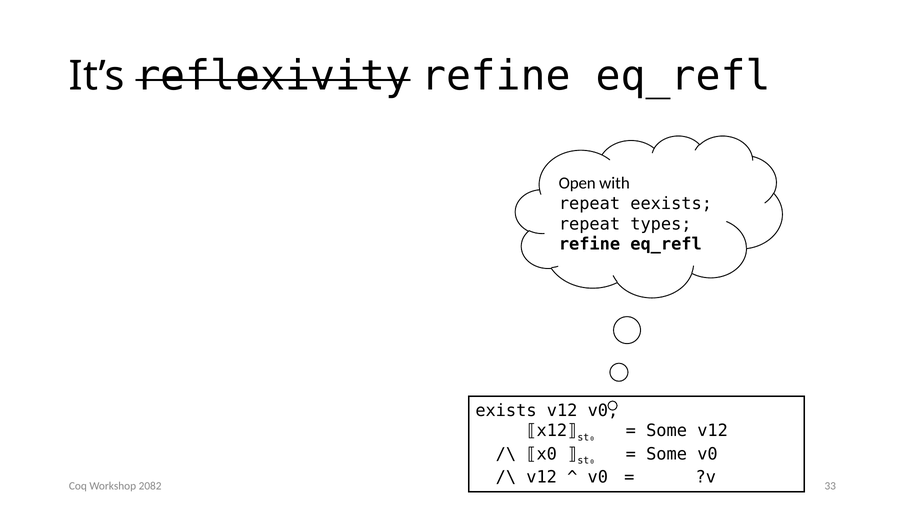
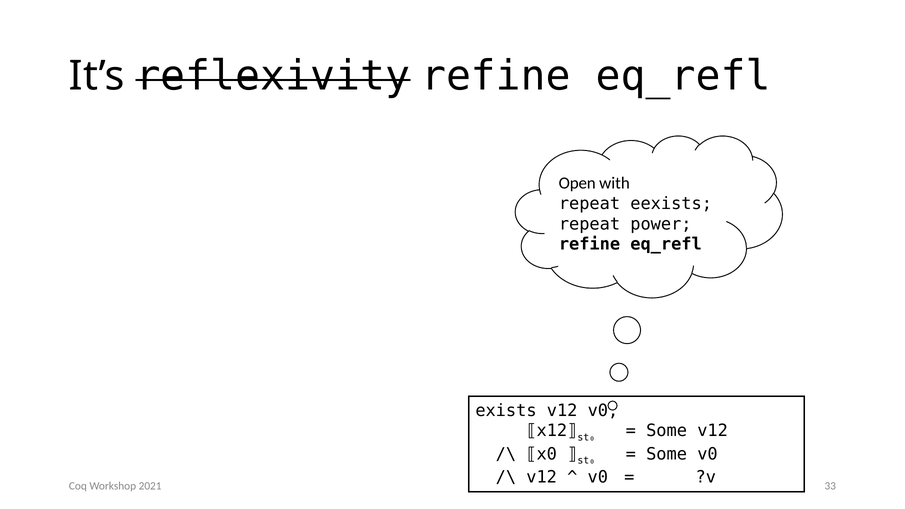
types: types -> power
2082: 2082 -> 2021
